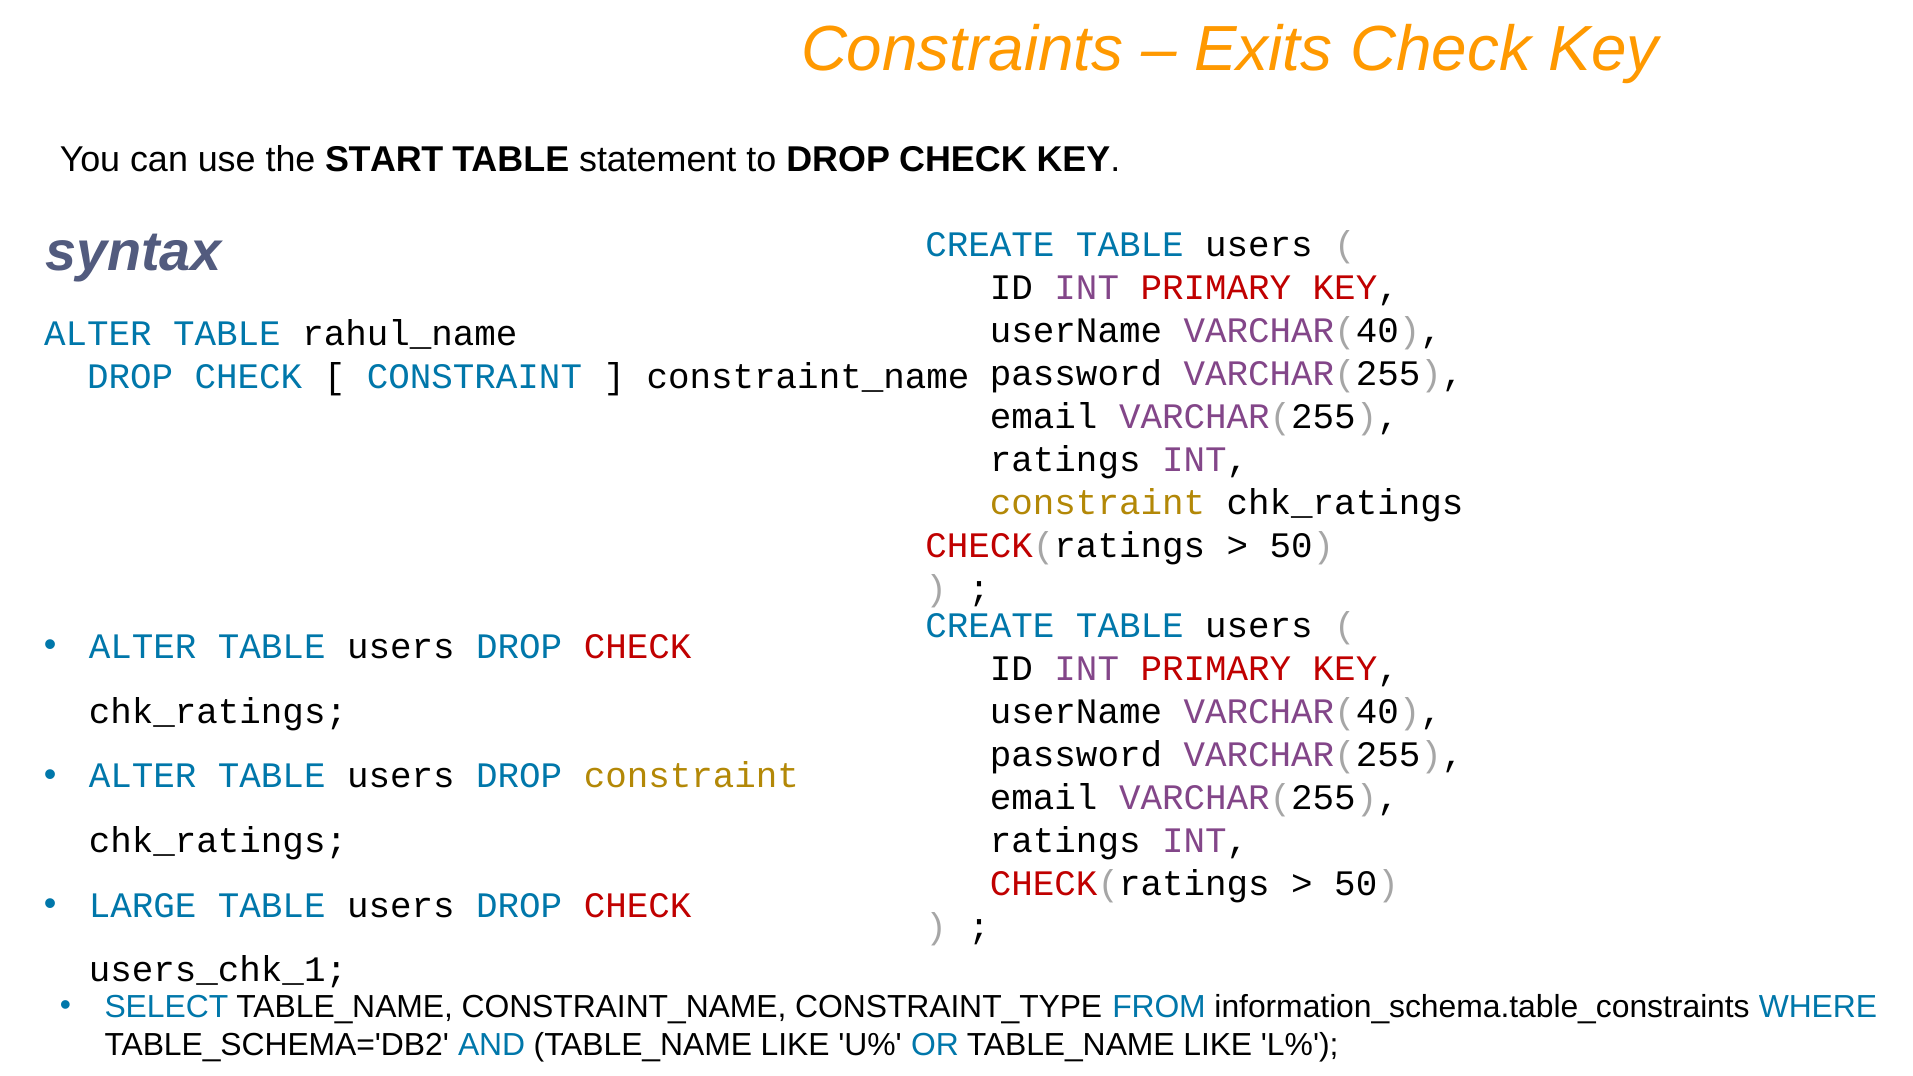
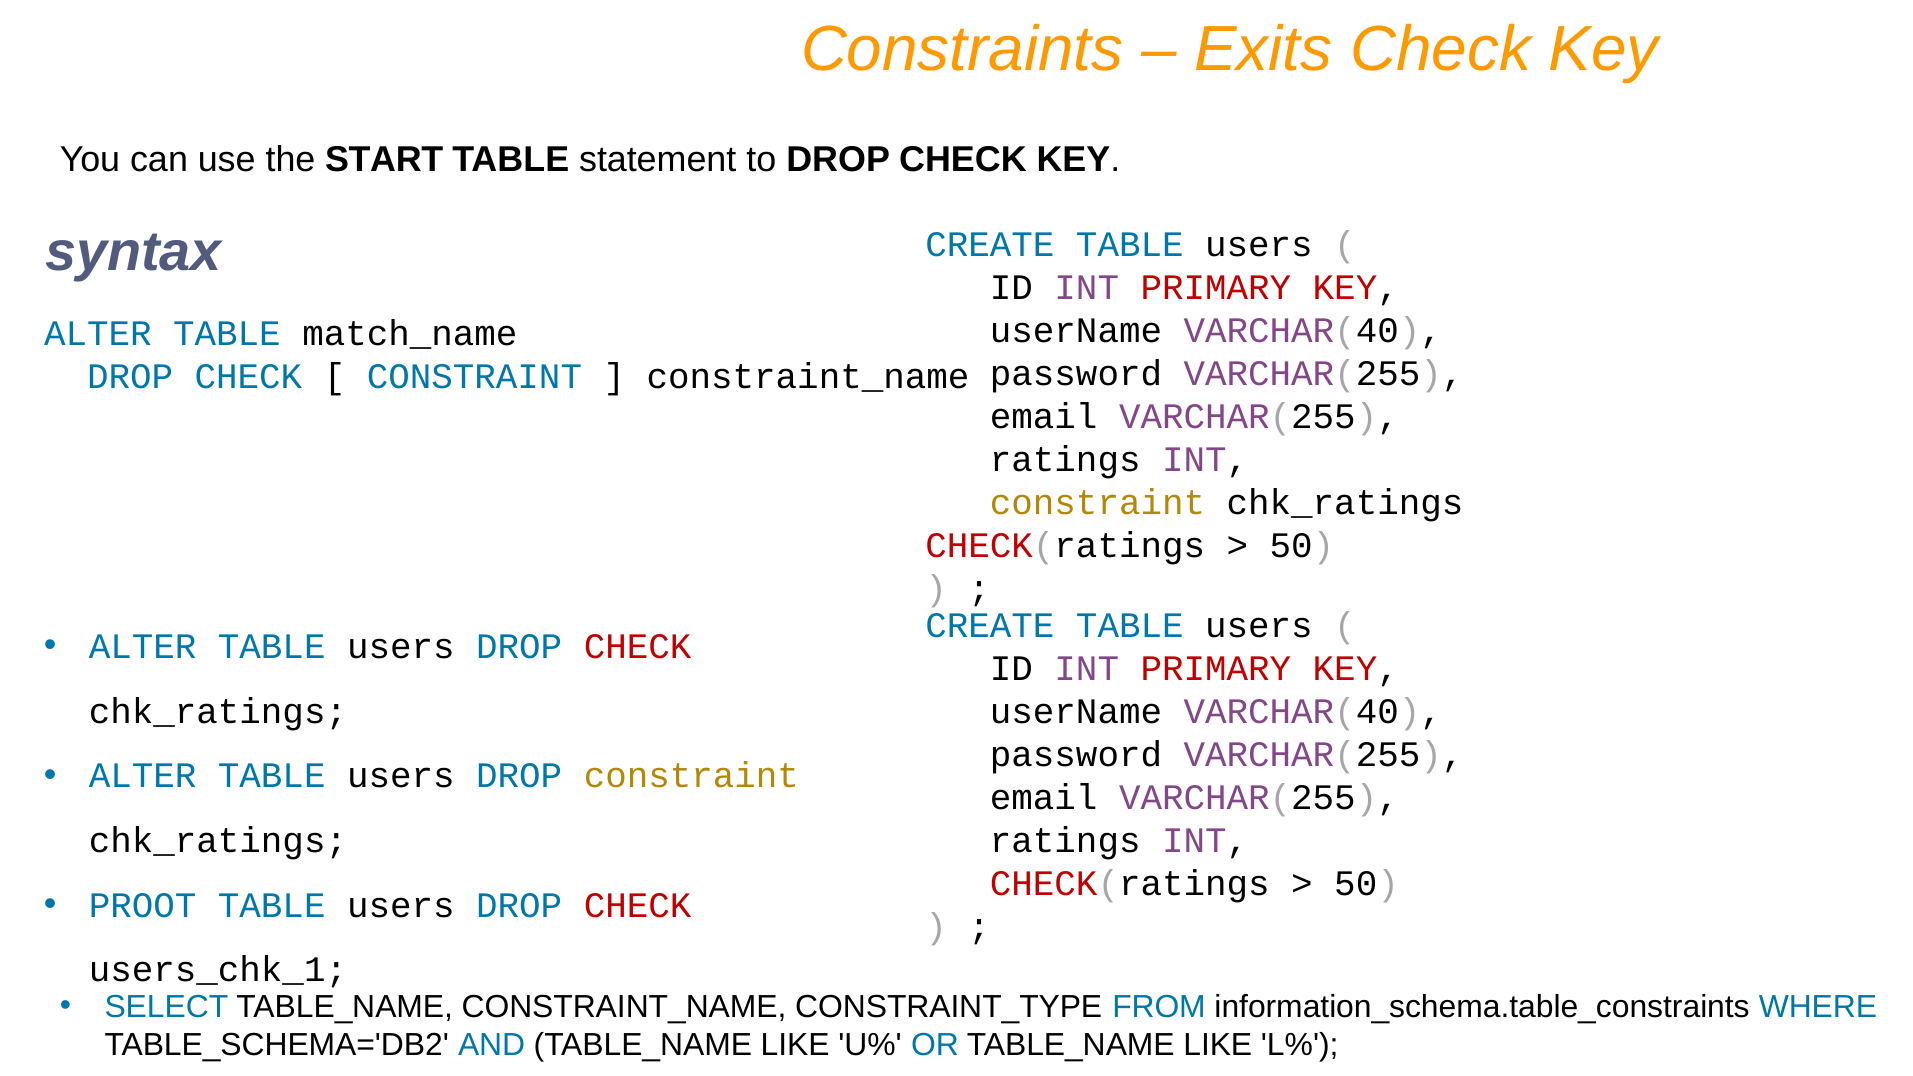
rahul_name: rahul_name -> match_name
LARGE: LARGE -> PROOT
